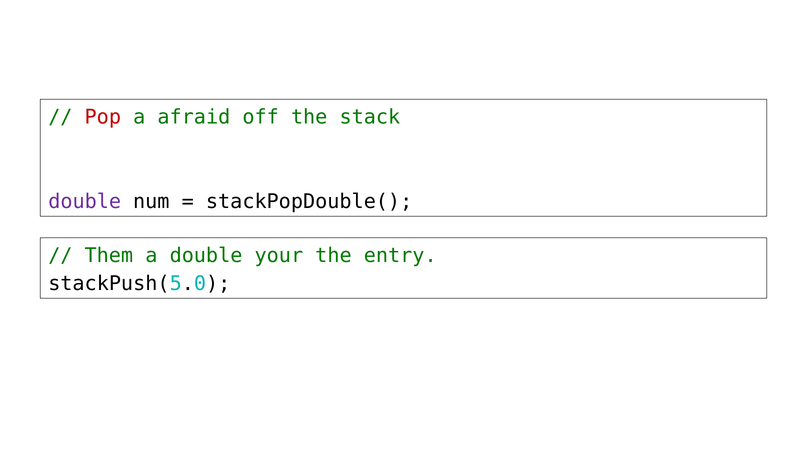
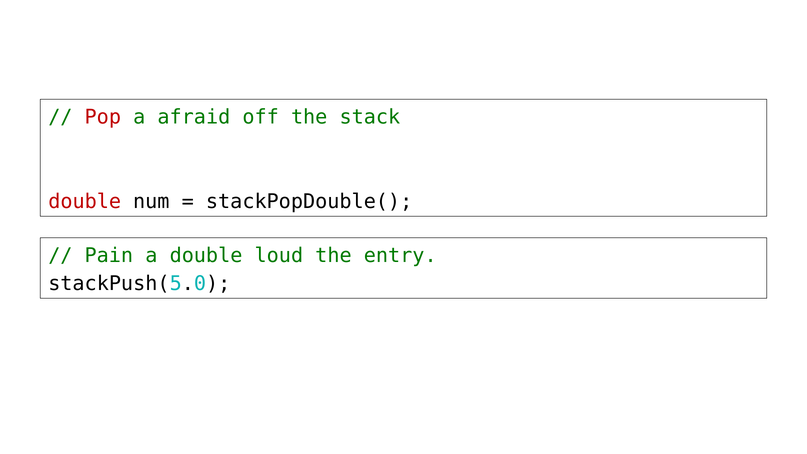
double at (85, 202) colour: purple -> red
Them: Them -> Pain
your: your -> loud
